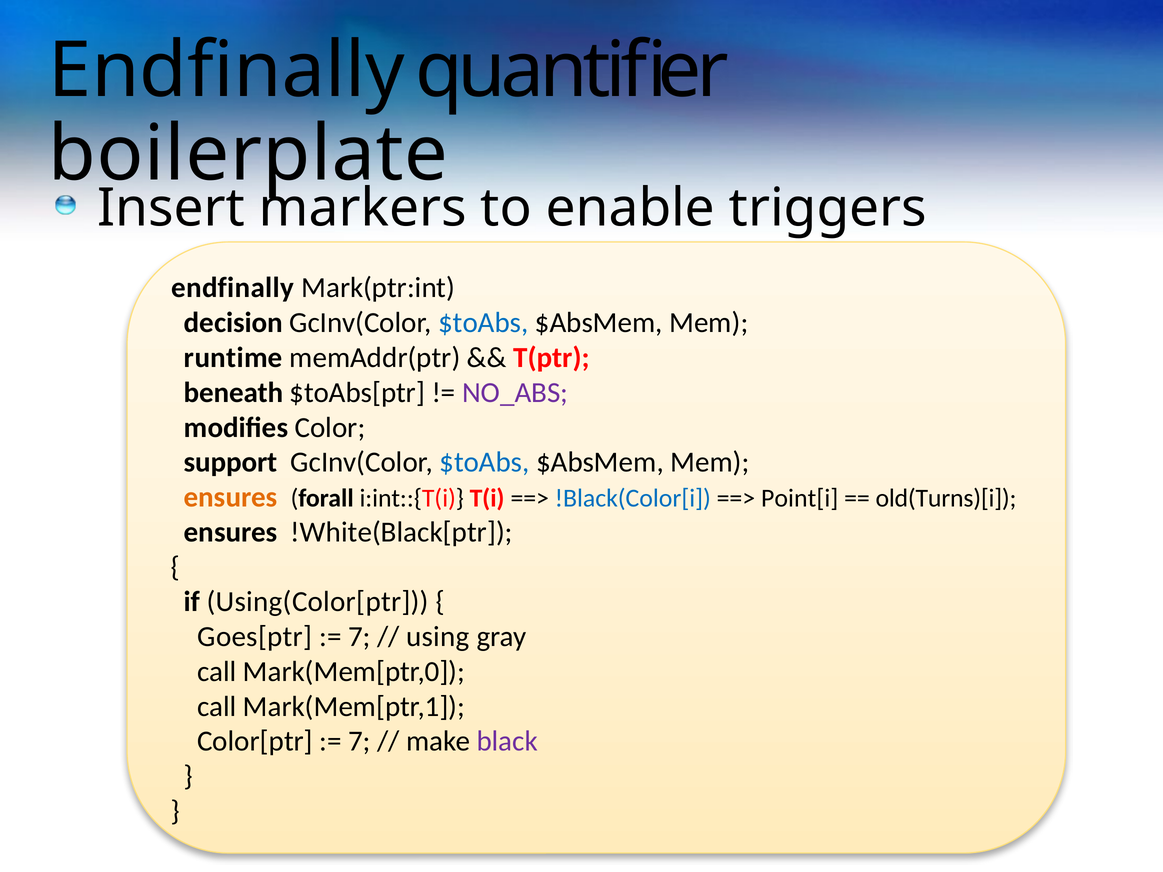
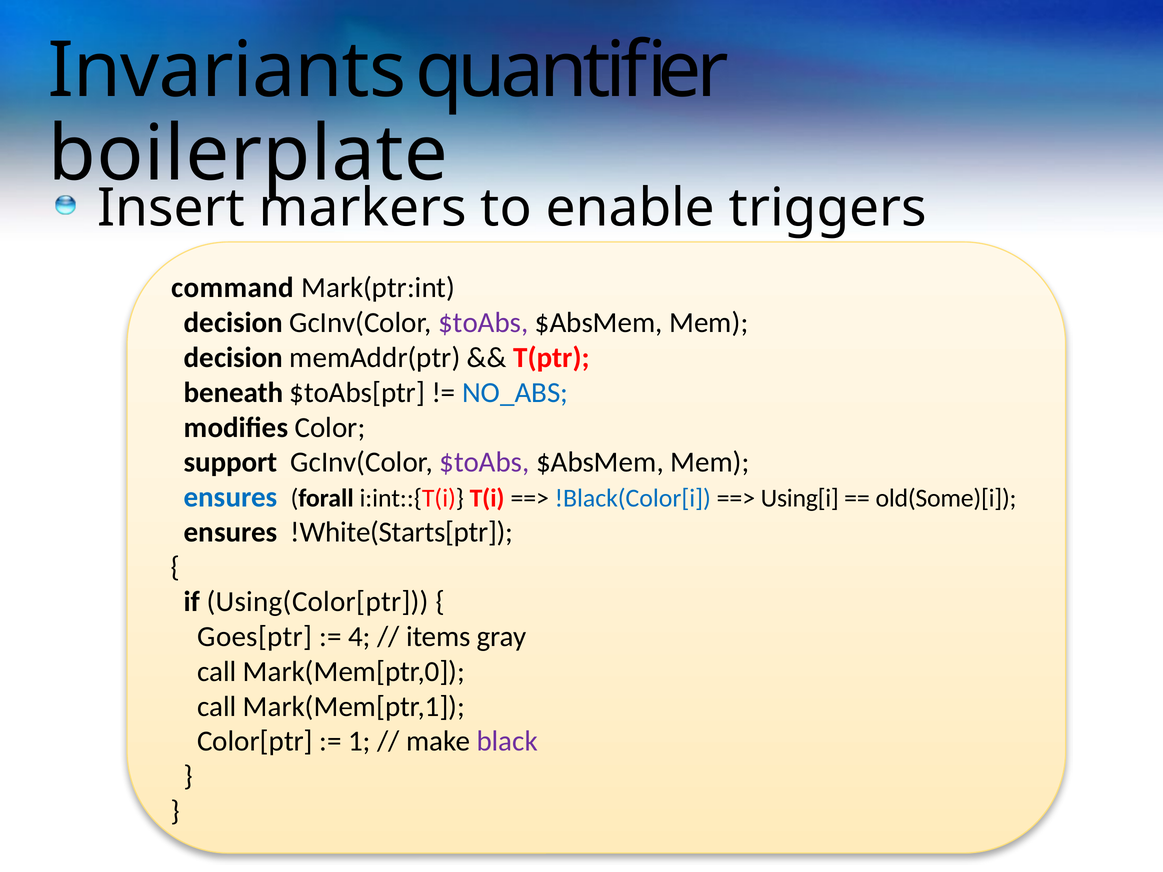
Endfinally at (227, 71): Endfinally -> Invariants
endfinally at (233, 288): endfinally -> command
$toAbs at (483, 323) colour: blue -> purple
runtime at (233, 358): runtime -> decision
NO_ABS colour: purple -> blue
$toAbs at (484, 462) colour: blue -> purple
ensures at (231, 497) colour: orange -> blue
Point[i: Point[i -> Using[i
old(Turns)[i: old(Turns)[i -> old(Some)[i
!White(Black[ptr: !White(Black[ptr -> !White(Starts[ptr
7 at (359, 637): 7 -> 4
using: using -> items
7 at (359, 742): 7 -> 1
